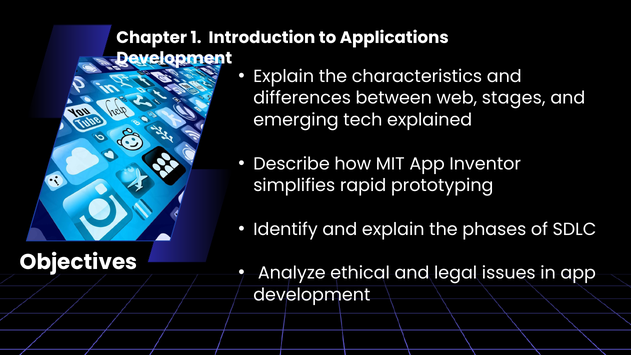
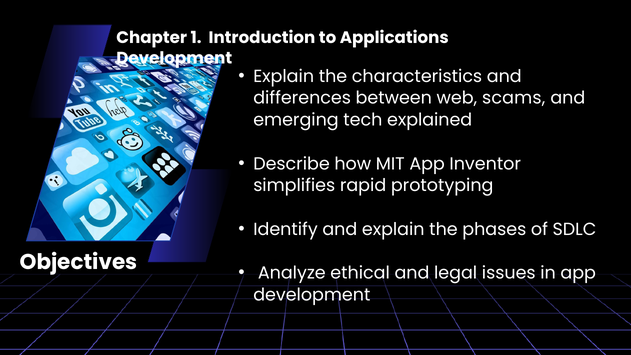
stages: stages -> scams
